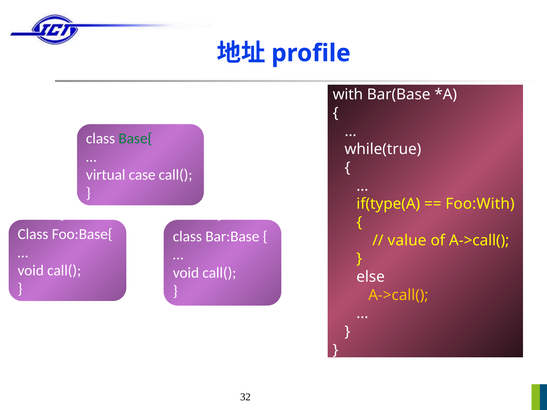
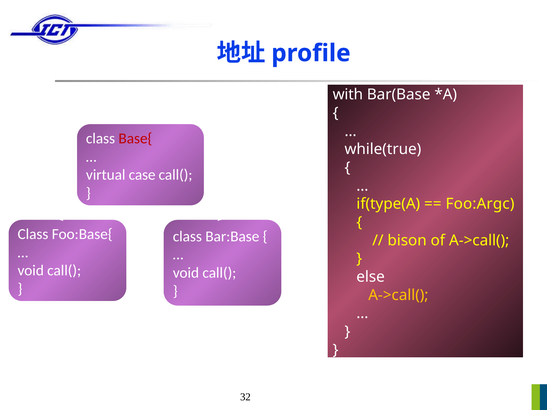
Base{ colour: green -> red
Foo:With: Foo:With -> Foo:Argc
value: value -> bison
